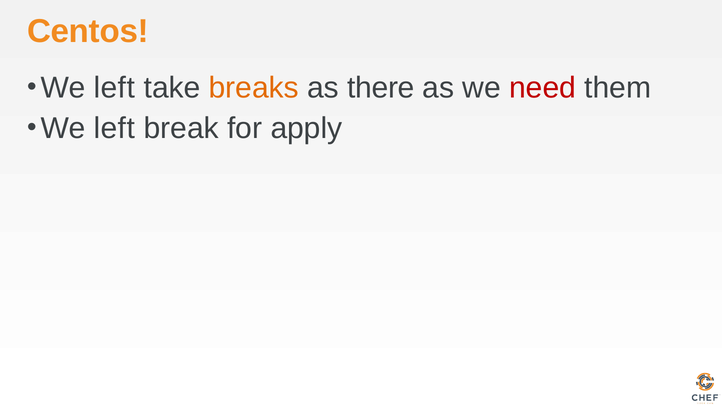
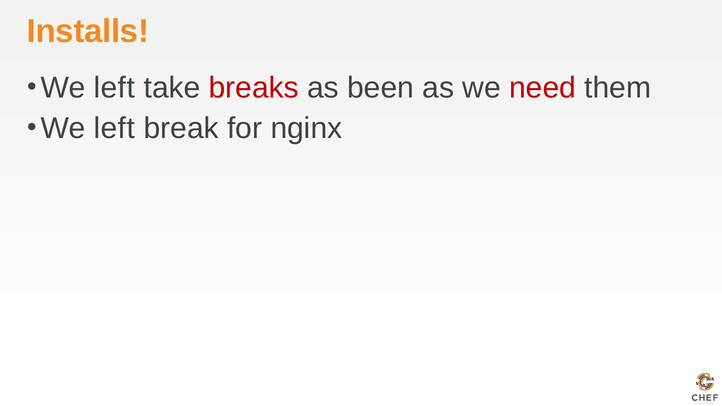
Centos: Centos -> Installs
breaks colour: orange -> red
there: there -> been
apply: apply -> nginx
